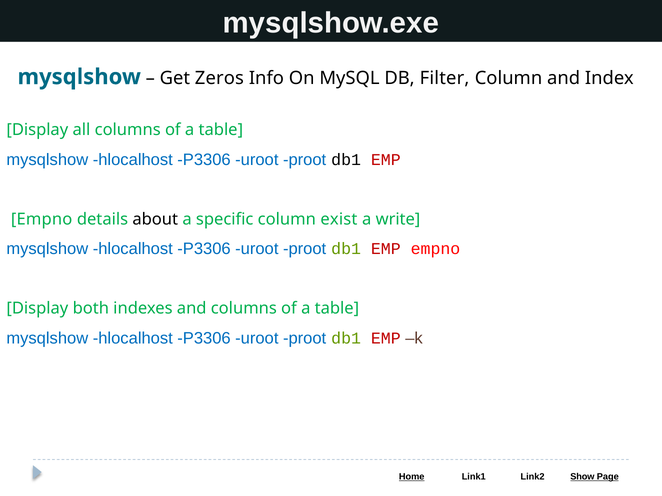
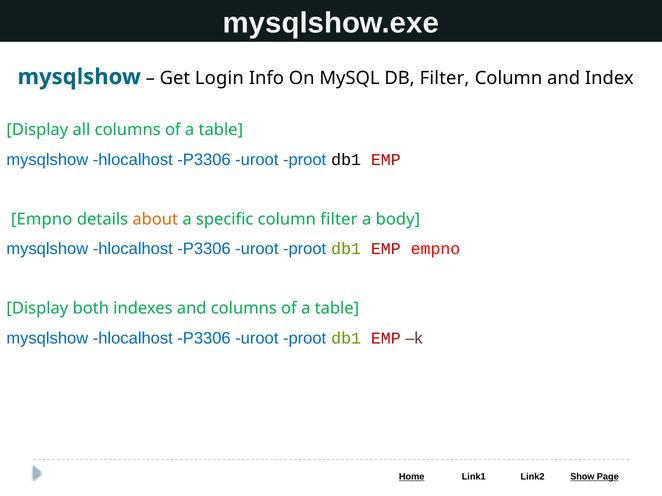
Zeros: Zeros -> Login
about colour: black -> orange
column exist: exist -> filter
write: write -> body
